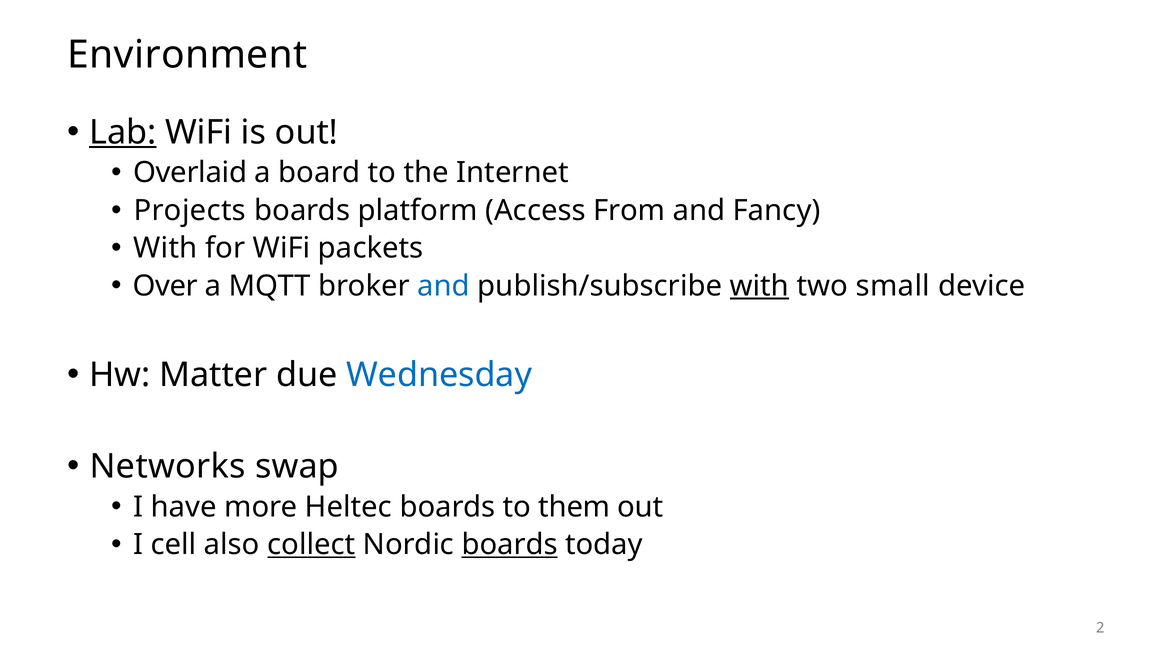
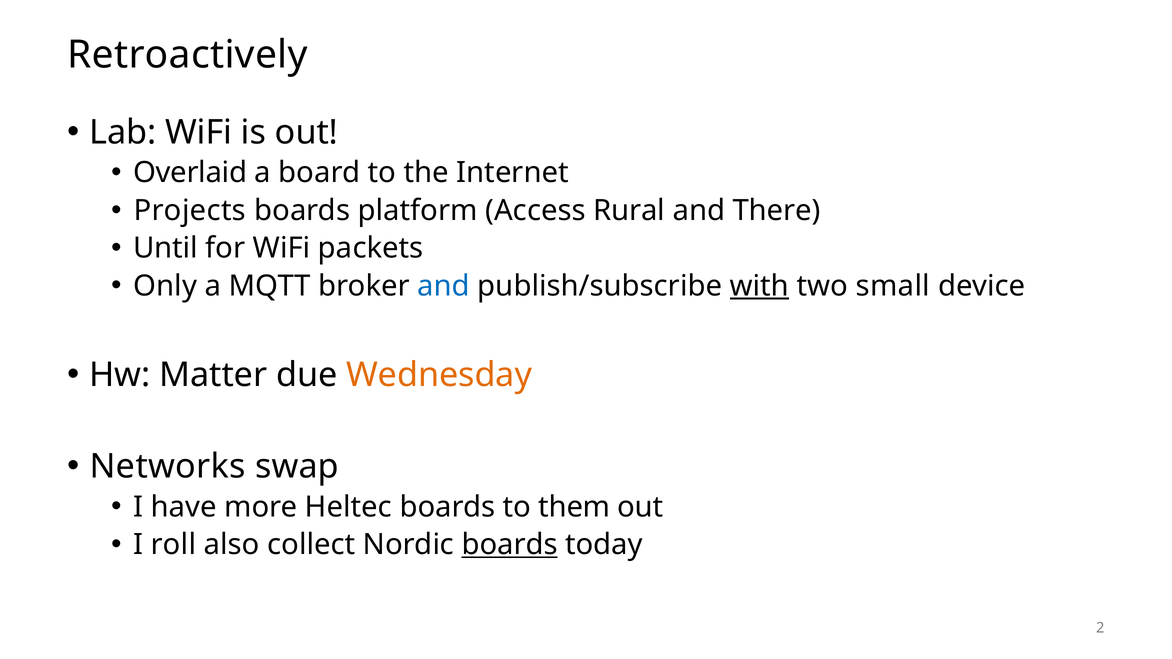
Environment: Environment -> Retroactively
Lab underline: present -> none
From: From -> Rural
Fancy: Fancy -> There
With at (165, 248): With -> Until
Over: Over -> Only
Wednesday colour: blue -> orange
cell: cell -> roll
collect underline: present -> none
